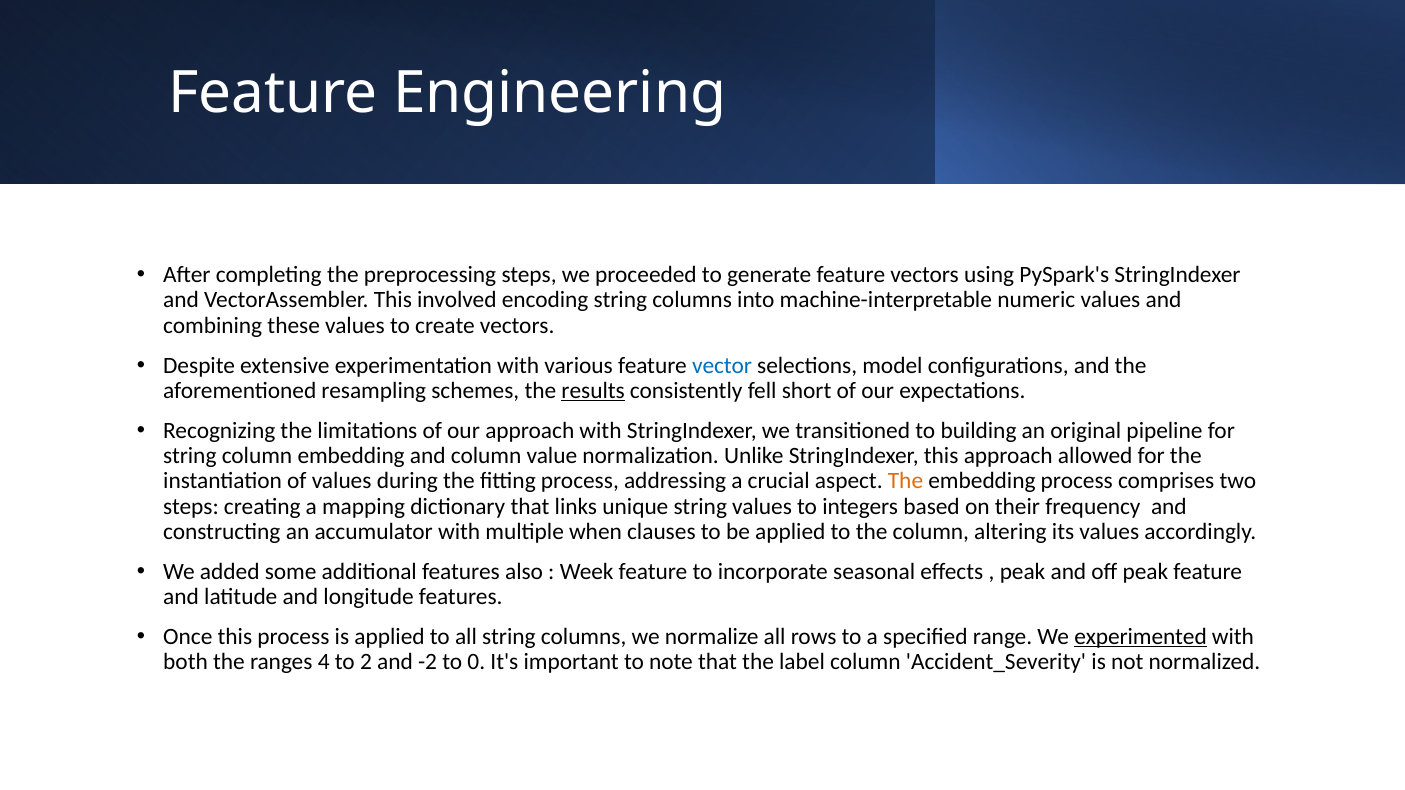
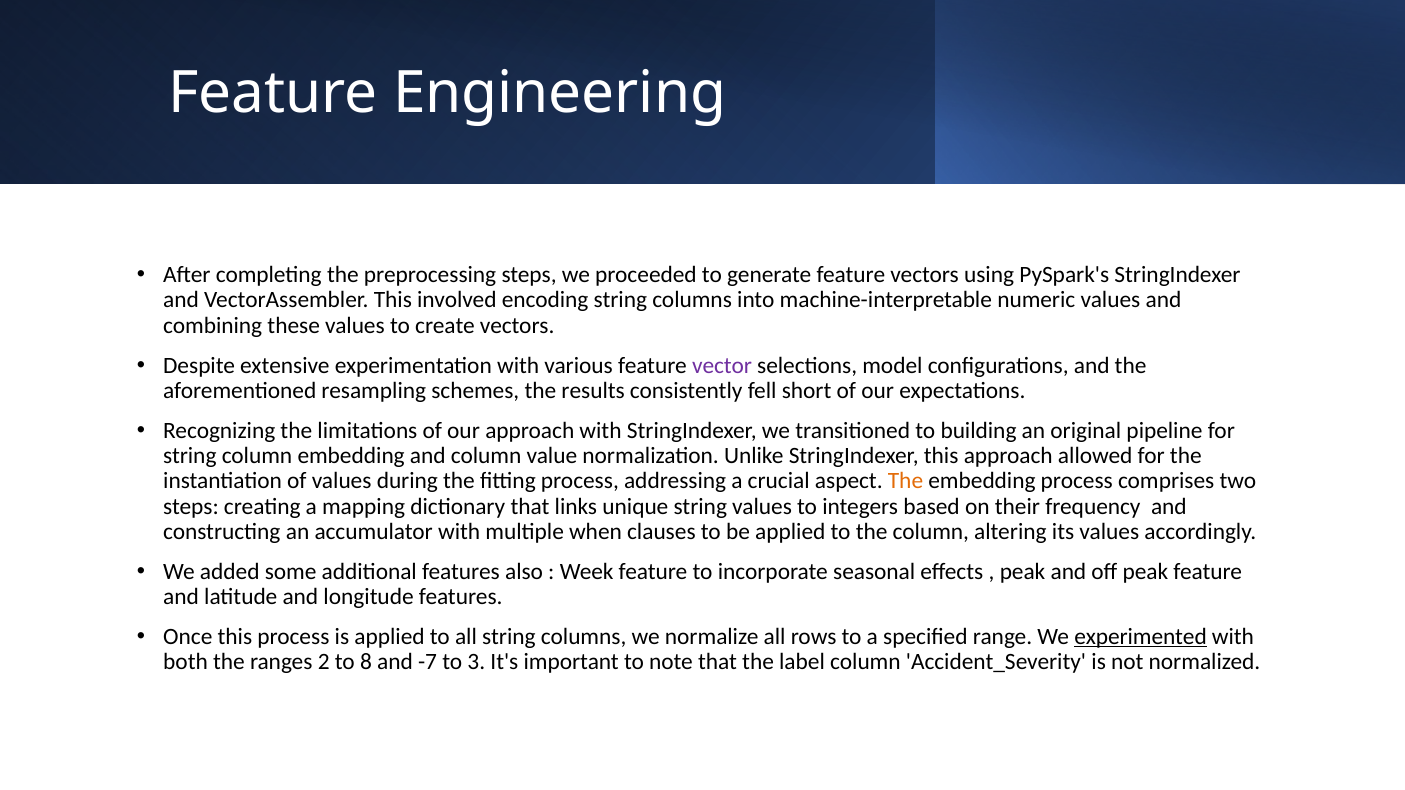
vector colour: blue -> purple
results underline: present -> none
4: 4 -> 2
2: 2 -> 8
-2: -2 -> -7
0: 0 -> 3
